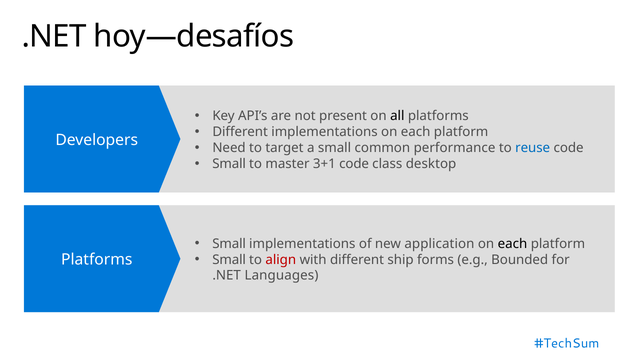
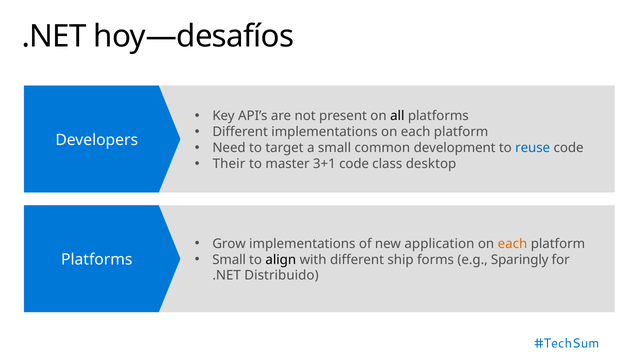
performance: performance -> development
Small at (229, 164): Small -> Their
Small at (229, 244): Small -> Grow
each at (512, 244) colour: black -> orange
align colour: red -> black
Bounded: Bounded -> Sparingly
Languages: Languages -> Distribuido
